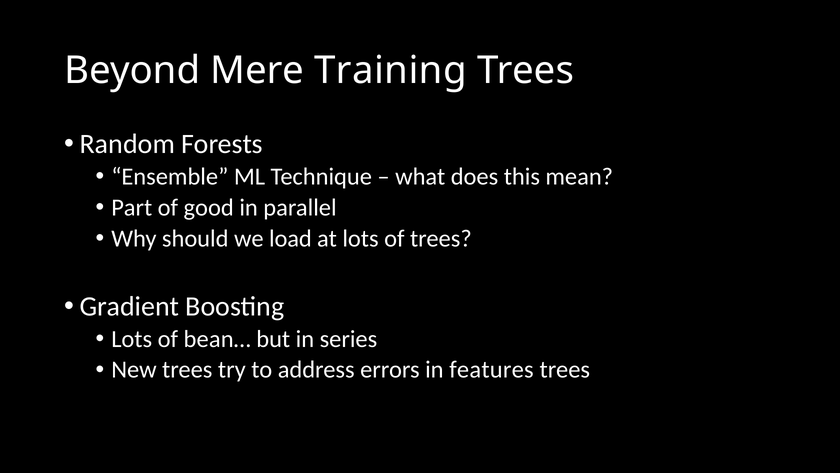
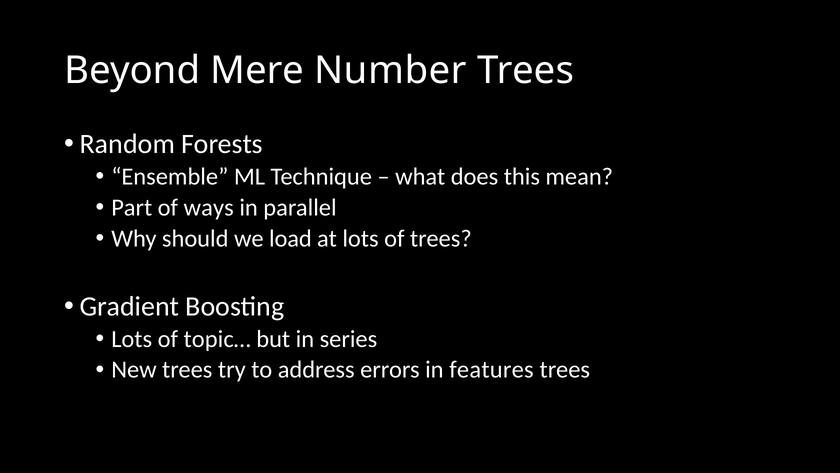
Training: Training -> Number
good: good -> ways
bean…: bean… -> topic…
